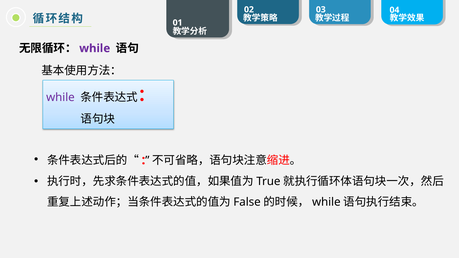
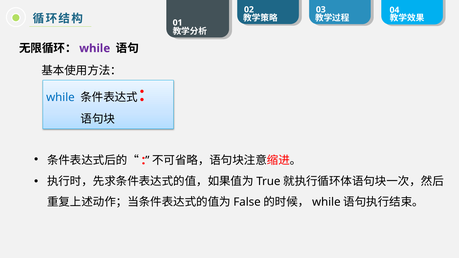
while at (60, 97) colour: purple -> blue
